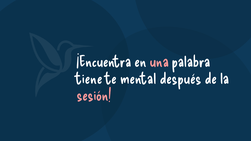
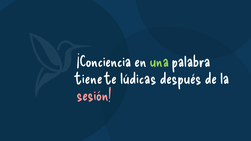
¡Encuentra: ¡Encuentra -> ¡Conciencia
una colour: pink -> light green
mental: mental -> lúdicas
